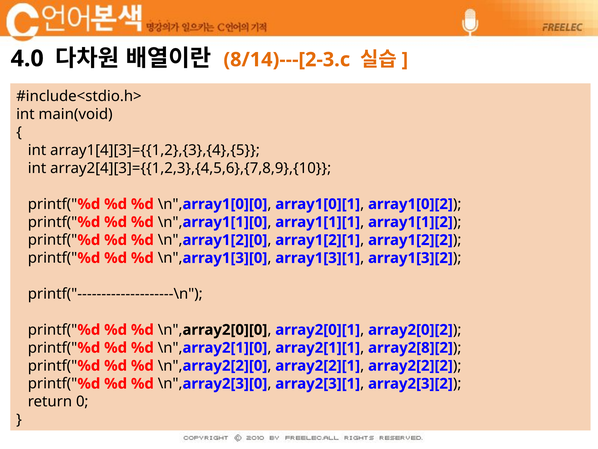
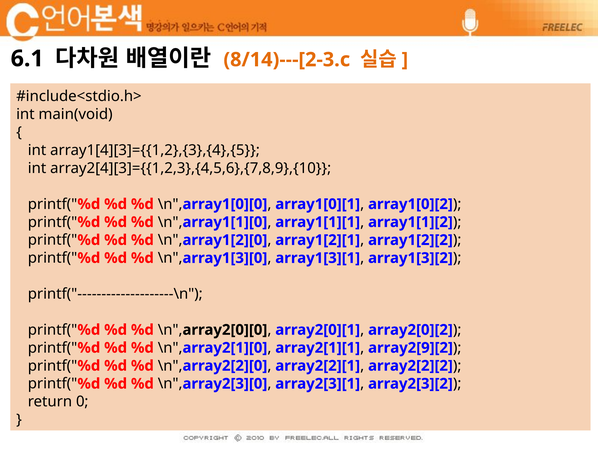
4.0: 4.0 -> 6.1
array2[8][2: array2[8][2 -> array2[9][2
